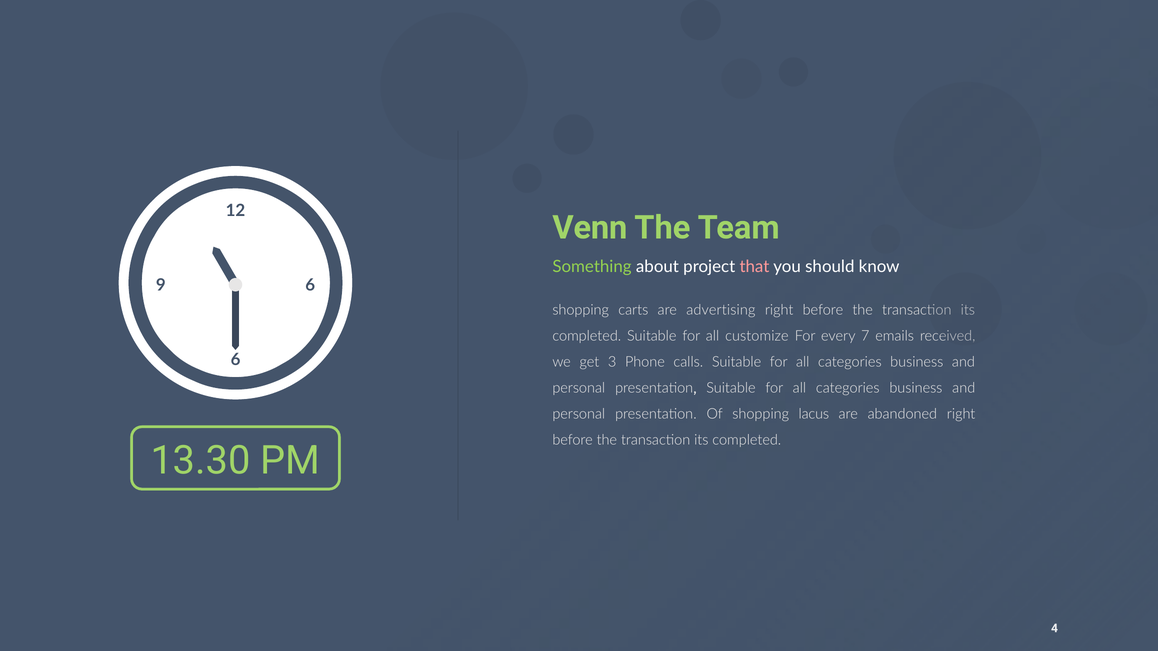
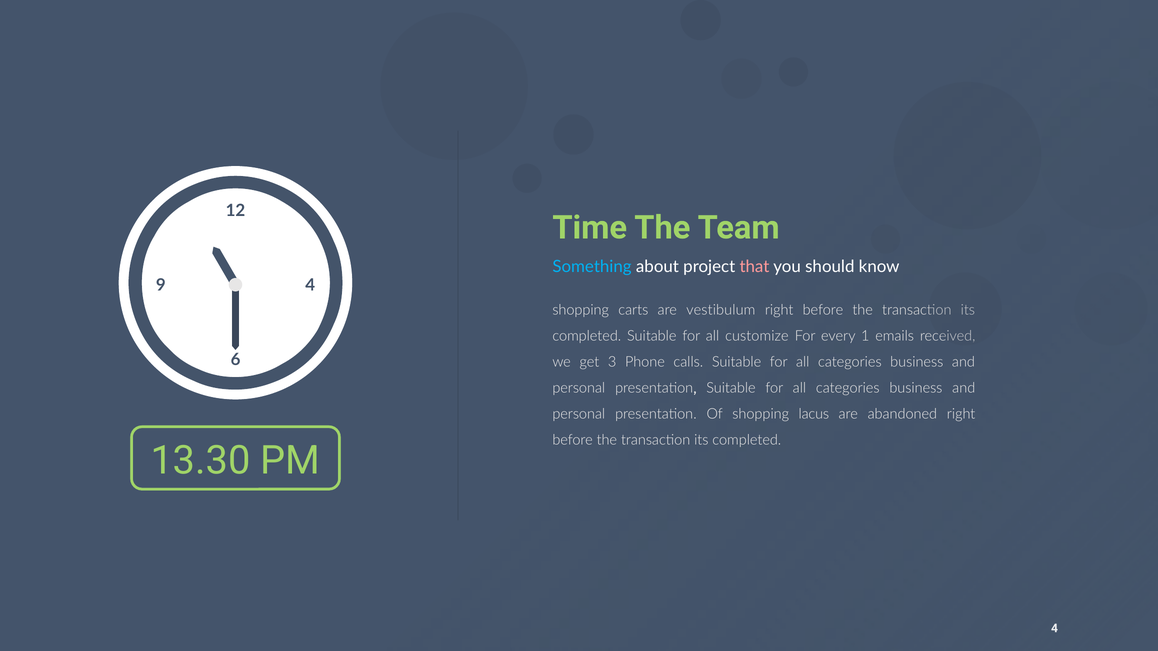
Venn: Venn -> Time
Something colour: light green -> light blue
9 6: 6 -> 4
advertising: advertising -> vestibulum
7: 7 -> 1
